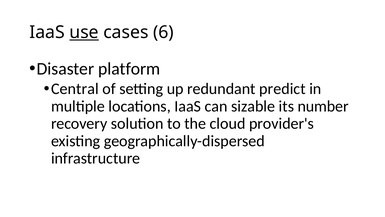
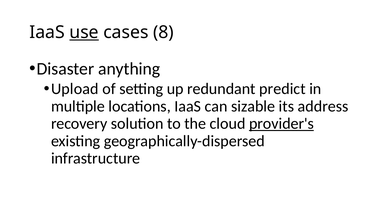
6: 6 -> 8
platform: platform -> anything
Central: Central -> Upload
number: number -> address
provider's underline: none -> present
